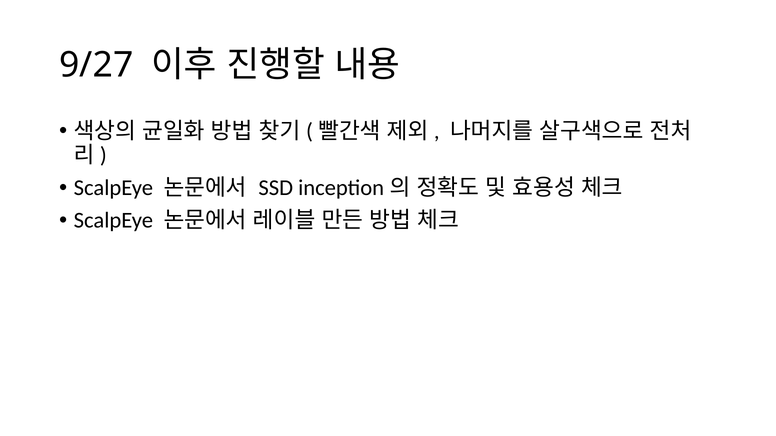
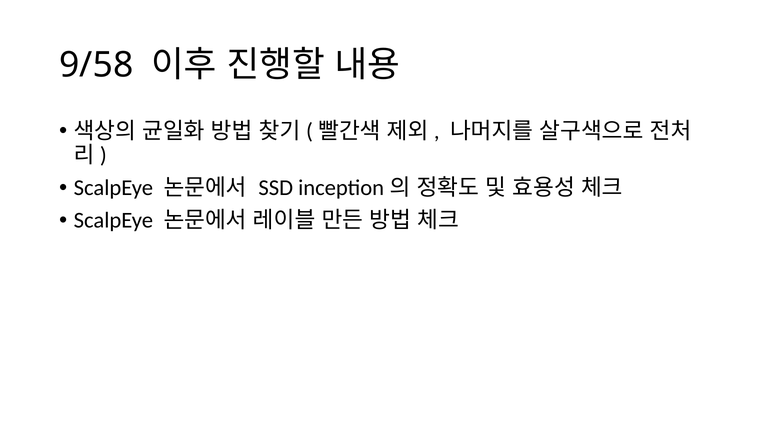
9/27: 9/27 -> 9/58
